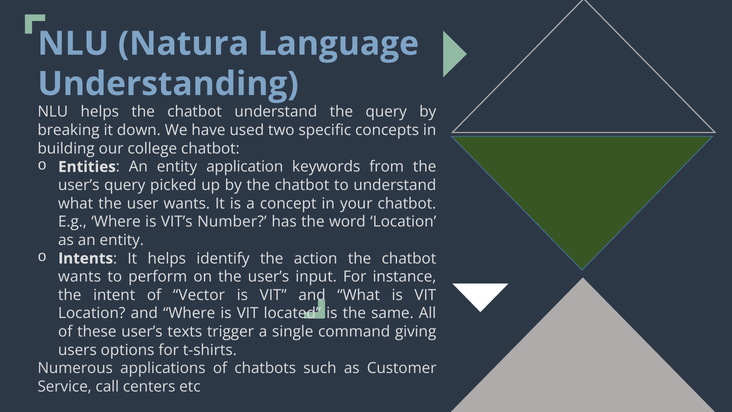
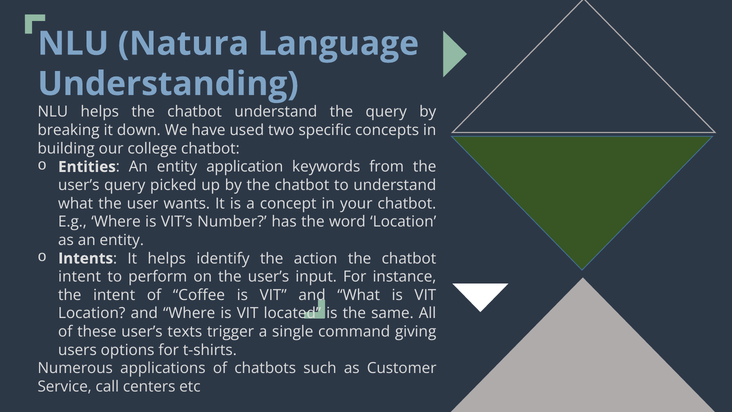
wants at (80, 277): wants -> intent
Vector: Vector -> Coffee
